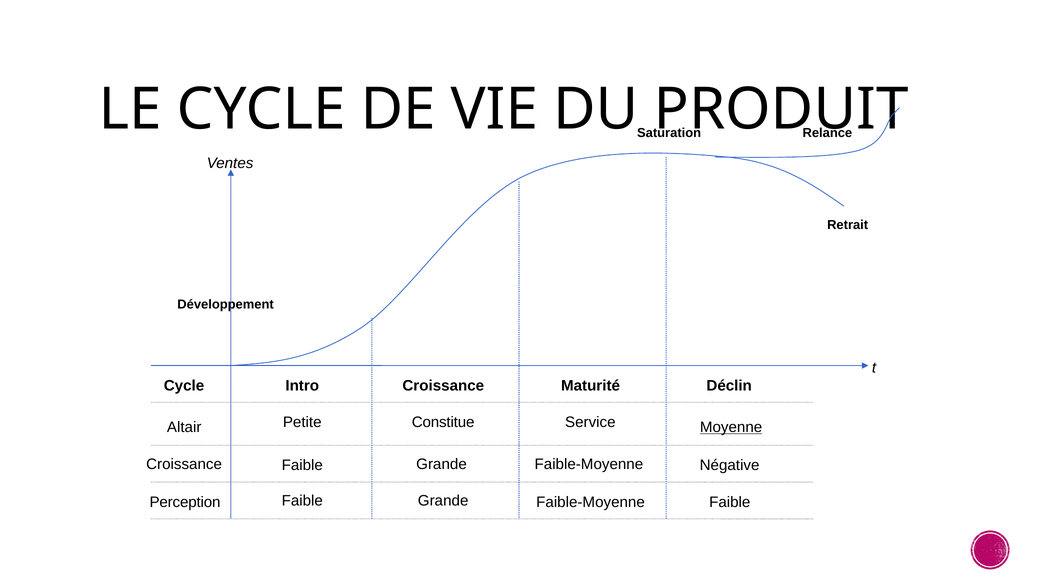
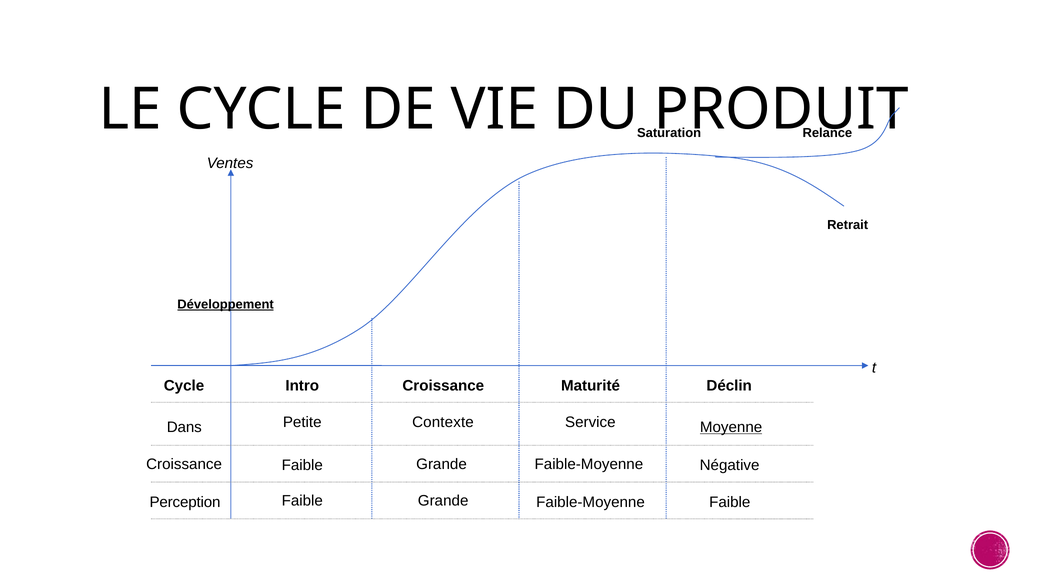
Développement underline: none -> present
Constitue: Constitue -> Contexte
Altair: Altair -> Dans
